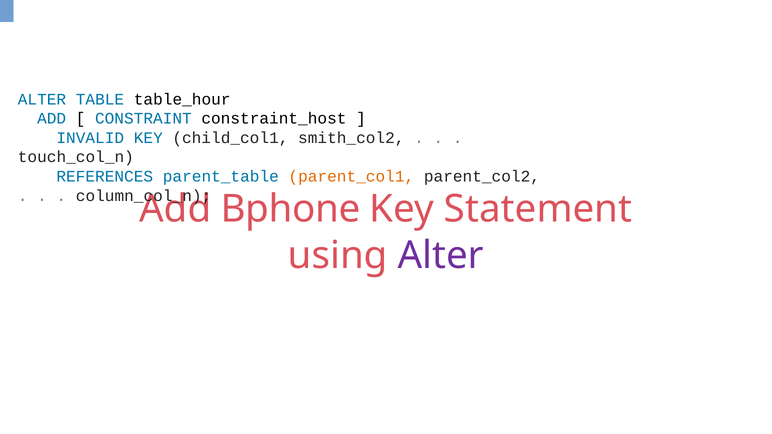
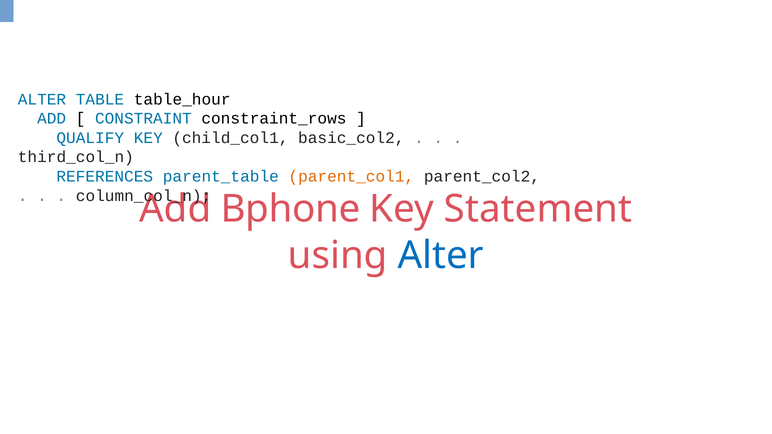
constraint_host: constraint_host -> constraint_rows
INVALID: INVALID -> QUALIFY
smith_col2: smith_col2 -> basic_col2
touch_col_n: touch_col_n -> third_col_n
Alter at (441, 256) colour: purple -> blue
